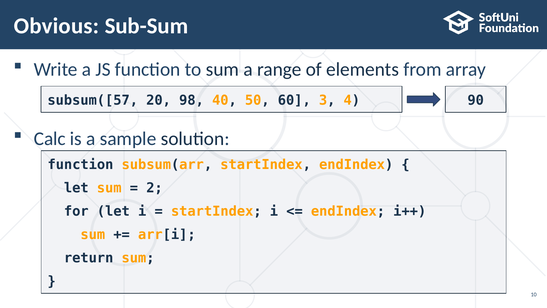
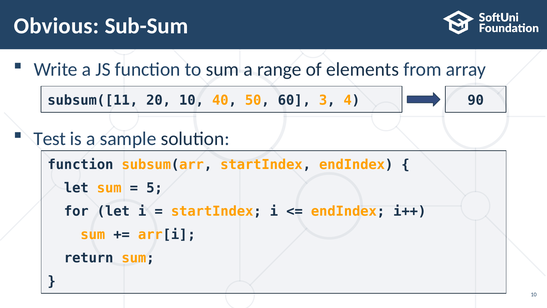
subsum([57: subsum([57 -> subsum([11
20 98: 98 -> 10
Calc: Calc -> Test
2: 2 -> 5
